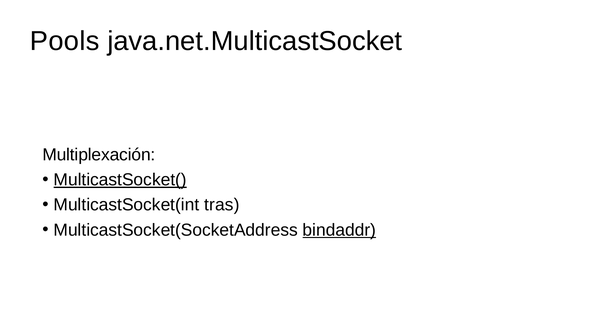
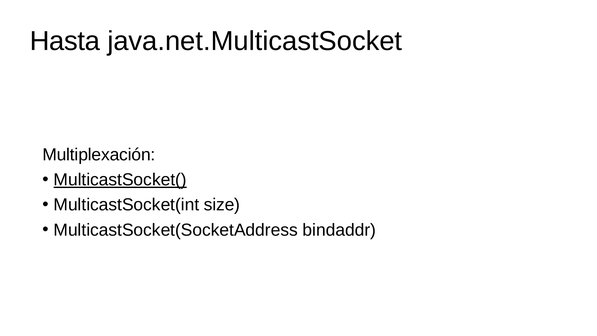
Pools: Pools -> Hasta
tras: tras -> size
bindaddr underline: present -> none
